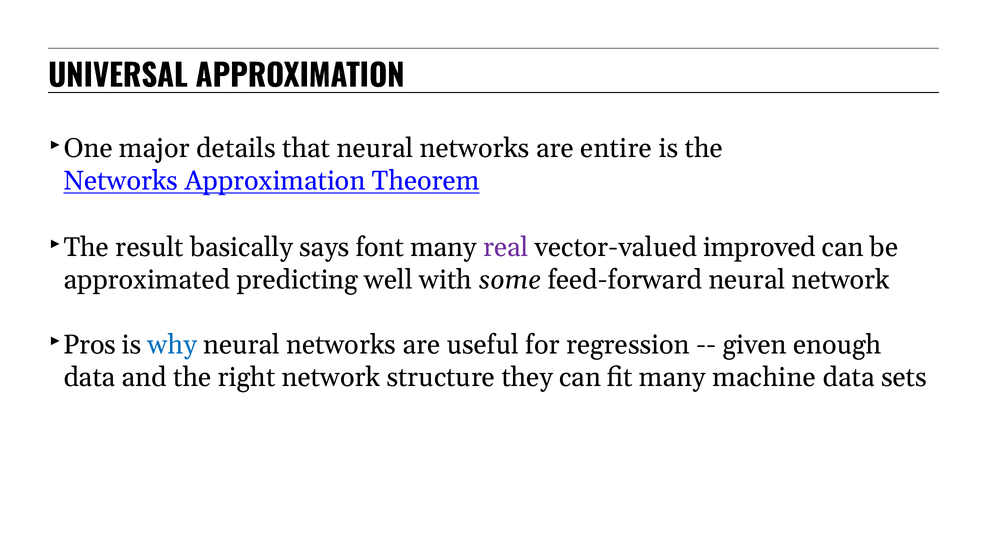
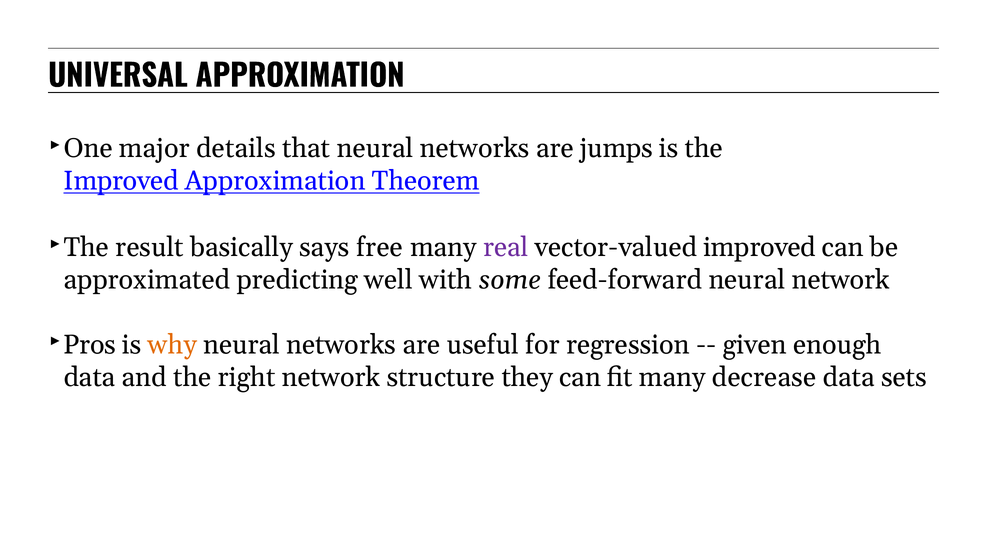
entire: entire -> jumps
Networks at (121, 181): Networks -> Improved
font: font -> free
why colour: blue -> orange
machine: machine -> decrease
